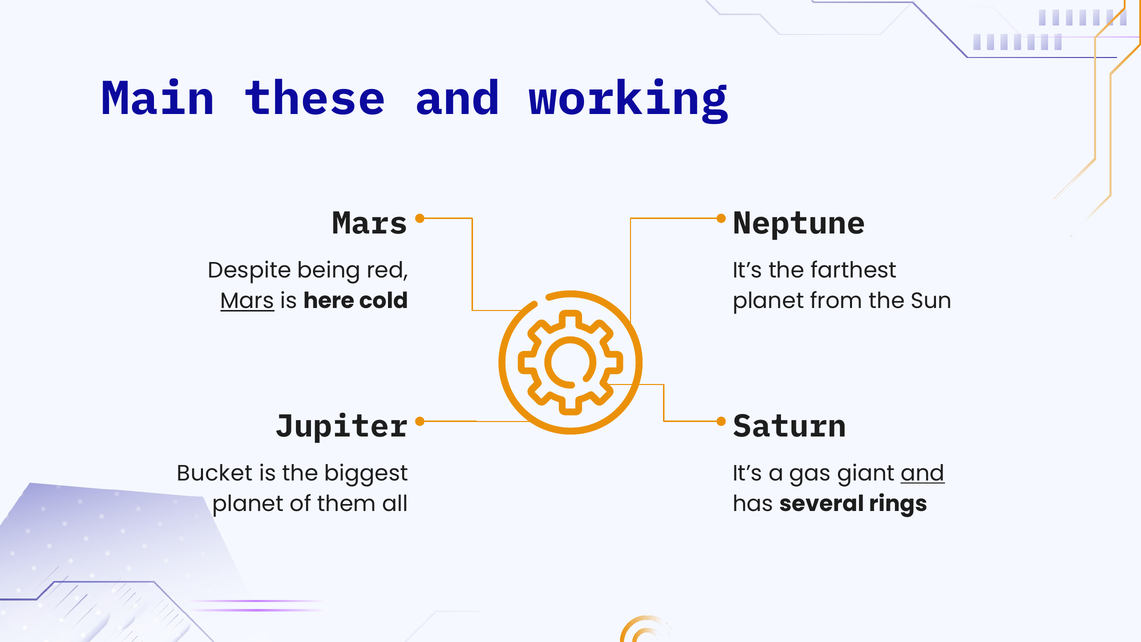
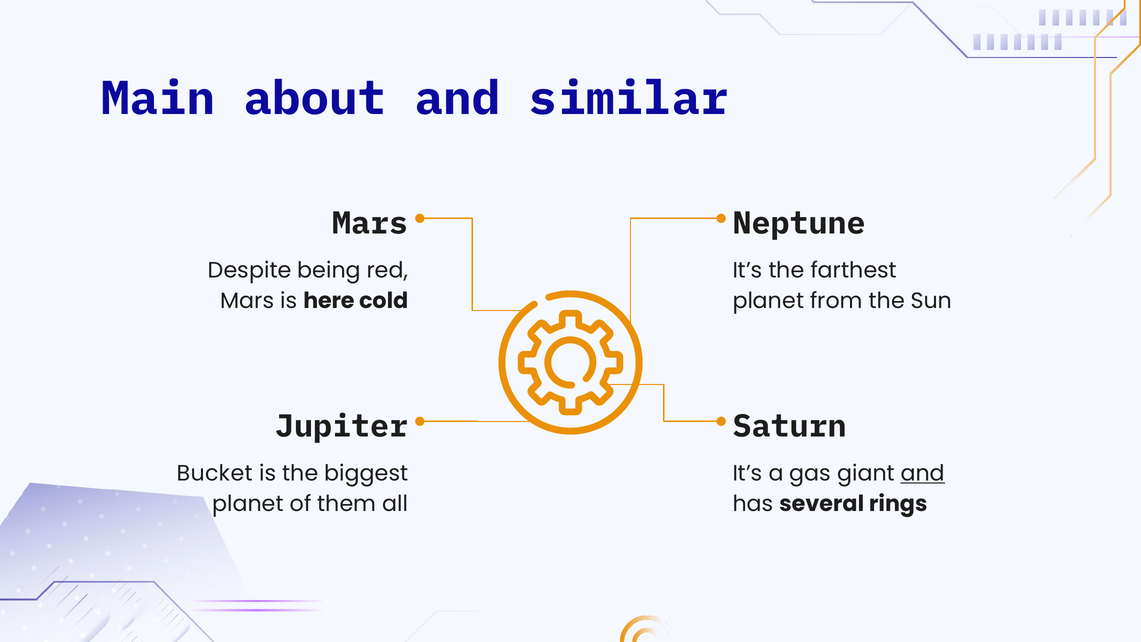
these: these -> about
working: working -> similar
Mars at (247, 301) underline: present -> none
